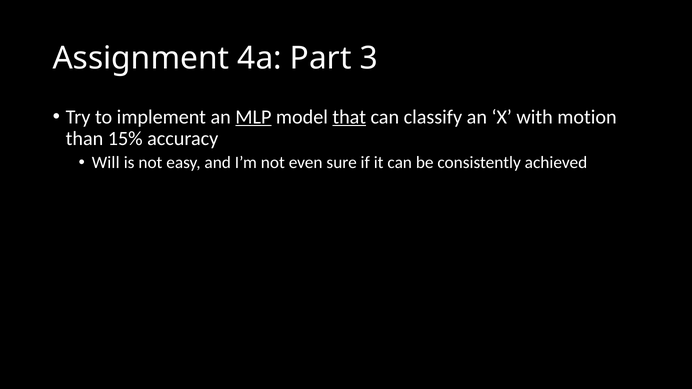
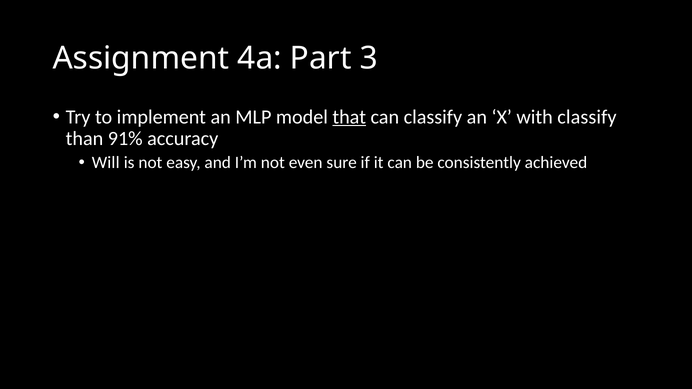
MLP underline: present -> none
with motion: motion -> classify
15%: 15% -> 91%
